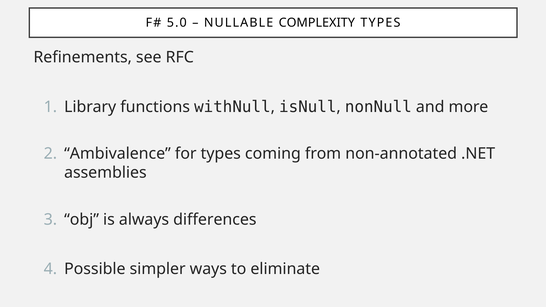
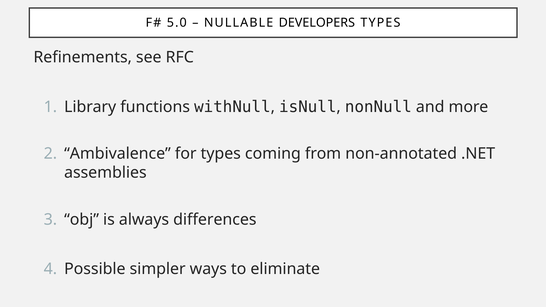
COMPLEXITY: COMPLEXITY -> DEVELOPERS
